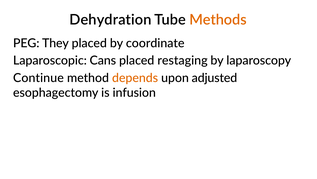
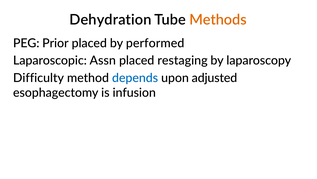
They: They -> Prior
coordinate: coordinate -> performed
Cans: Cans -> Assn
Continue: Continue -> Difficulty
depends colour: orange -> blue
